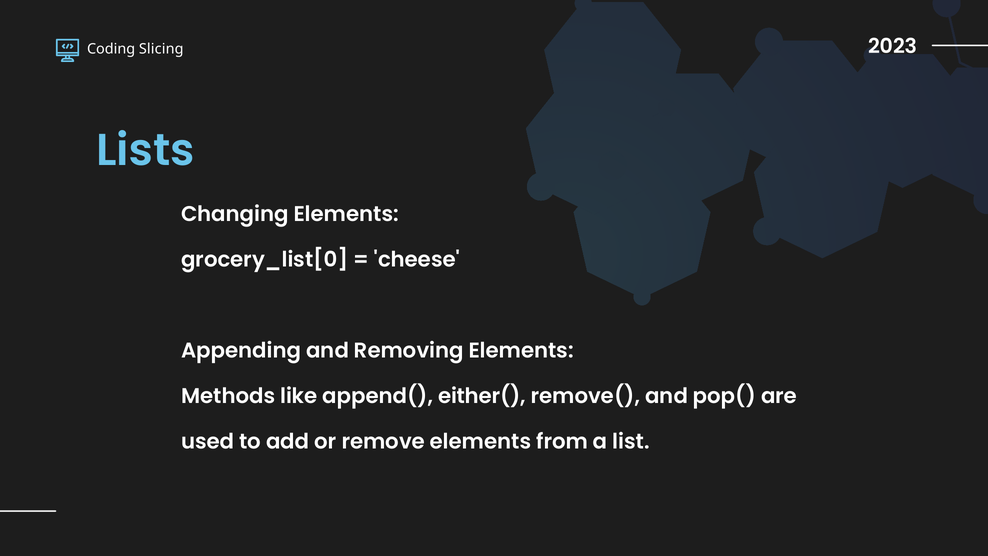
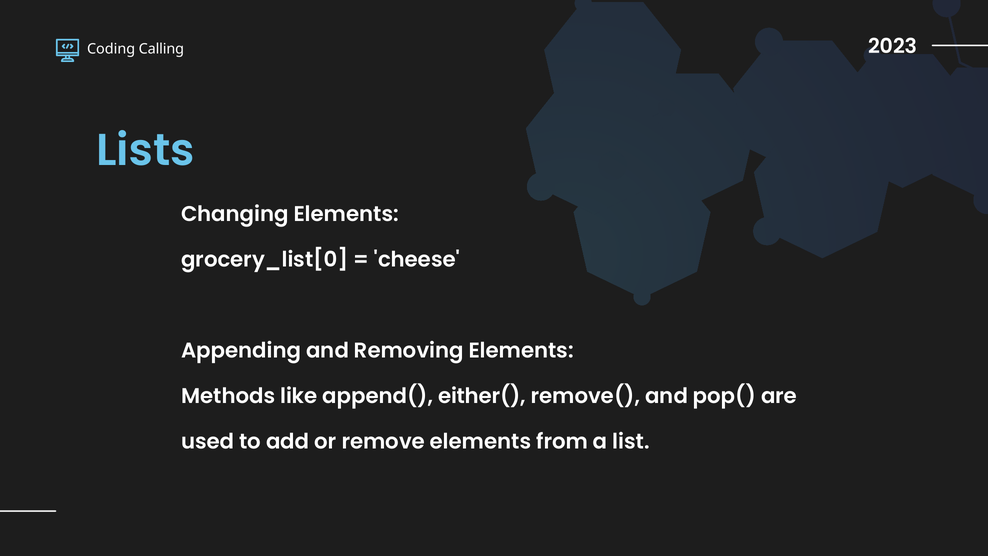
Slicing: Slicing -> Calling
